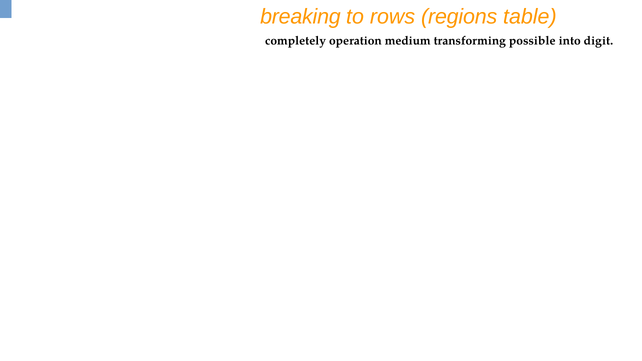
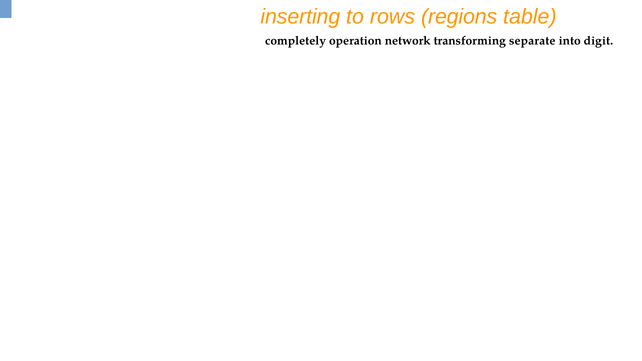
breaking: breaking -> inserting
medium: medium -> network
possible: possible -> separate
